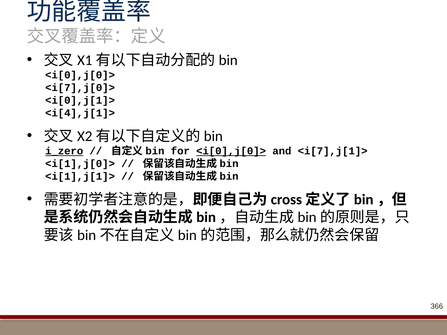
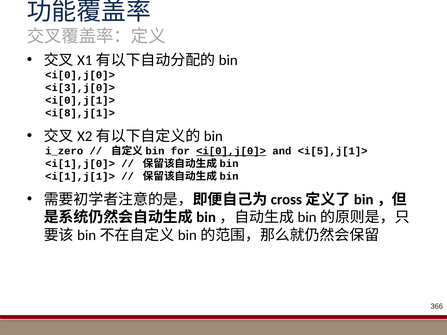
<i[7],j[0]>: <i[7],j[0]> -> <i[3],j[0]>
<i[4],j[1]>: <i[4],j[1]> -> <i[8],j[1]>
i_zero underline: present -> none
<i[7],j[1]>: <i[7],j[1]> -> <i[5],j[1]>
